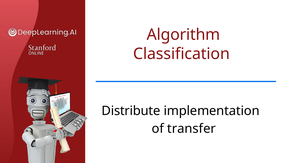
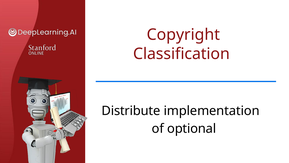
Algorithm: Algorithm -> Copyright
transfer: transfer -> optional
